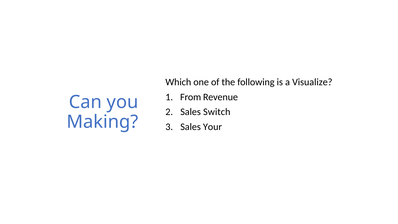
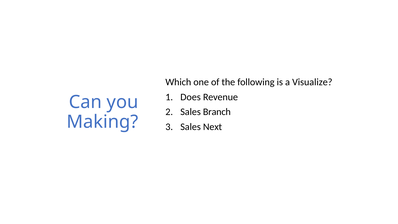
From: From -> Does
Switch: Switch -> Branch
Your: Your -> Next
